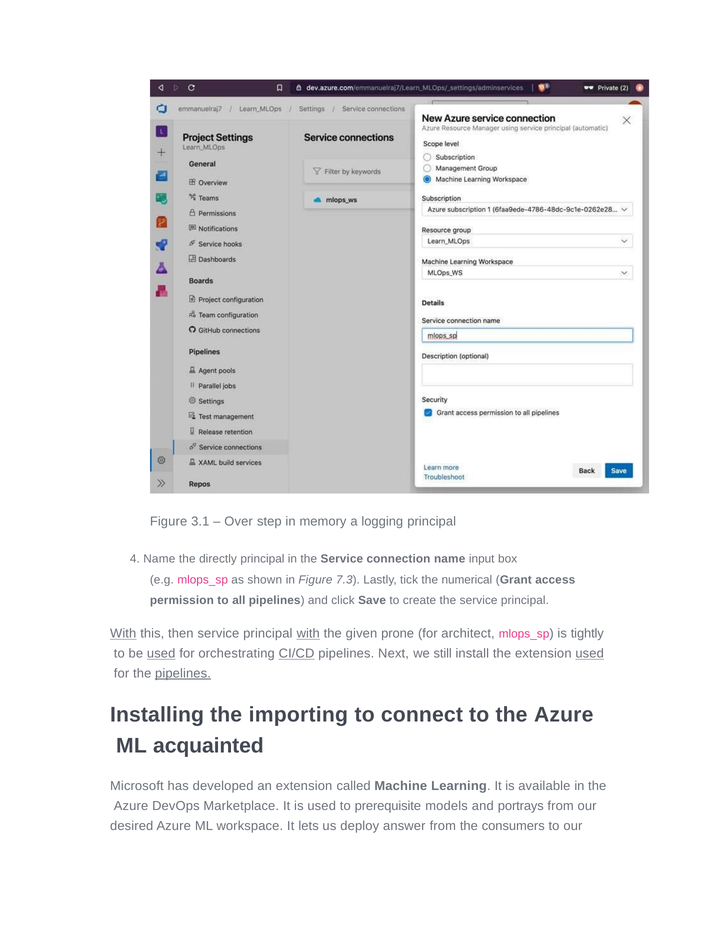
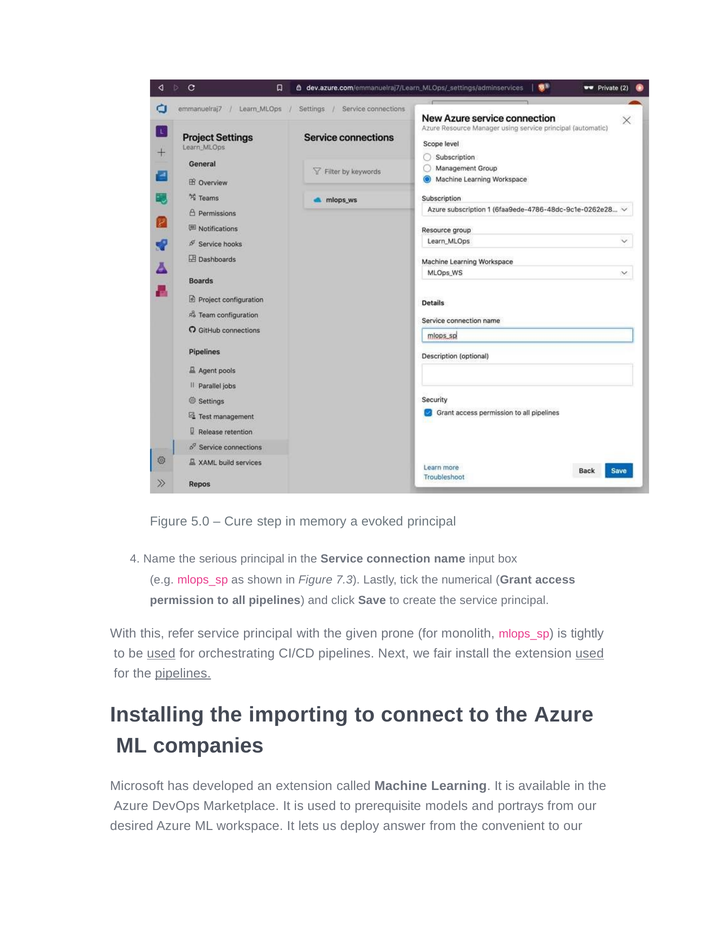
3.1: 3.1 -> 5.0
Over: Over -> Cure
logging: logging -> evoked
directly: directly -> serious
With at (123, 634) underline: present -> none
then: then -> refer
with at (308, 634) underline: present -> none
architect: architect -> monolith
CI/CD underline: present -> none
still: still -> fair
acquainted: acquainted -> companies
consumers: consumers -> convenient
